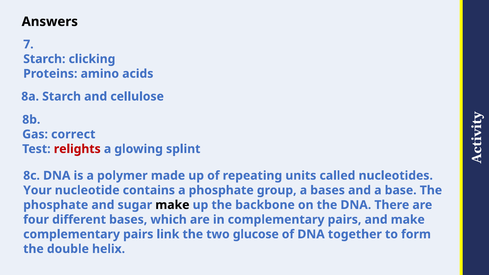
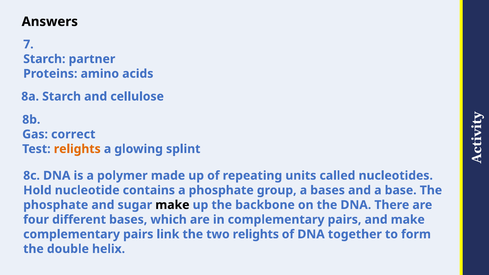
clicking: clicking -> partner
relights at (77, 149) colour: red -> orange
Your: Your -> Hold
two glucose: glucose -> relights
